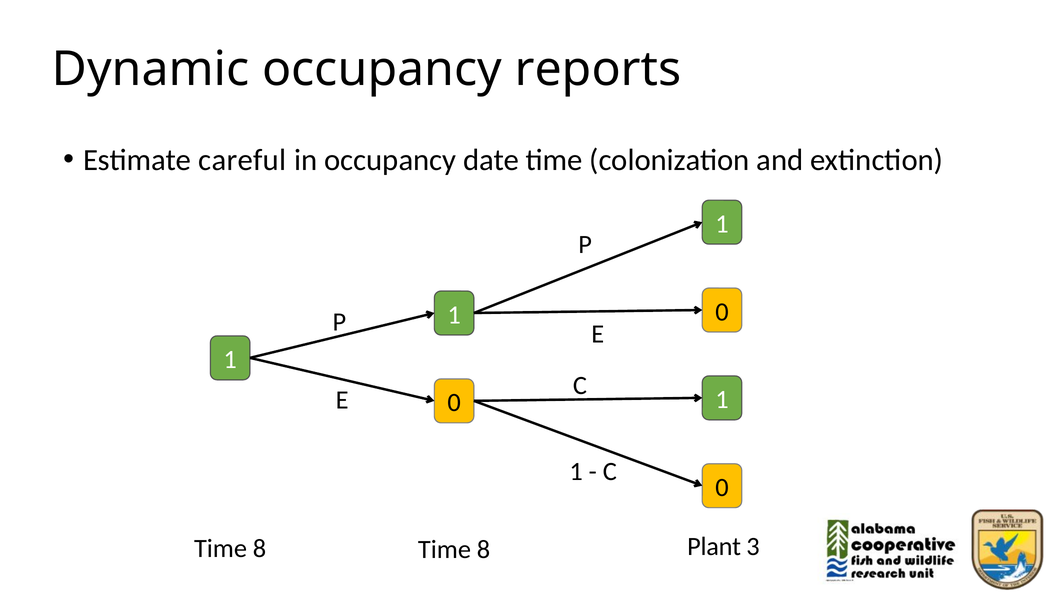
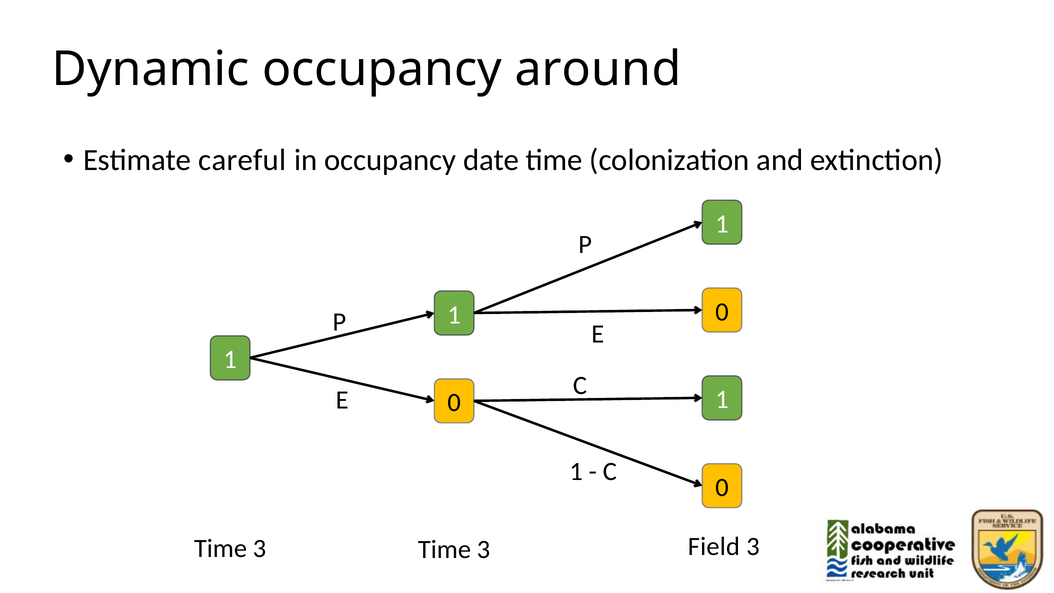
reports: reports -> around
Plant: Plant -> Field
8 at (260, 548): 8 -> 3
8 at (484, 550): 8 -> 3
